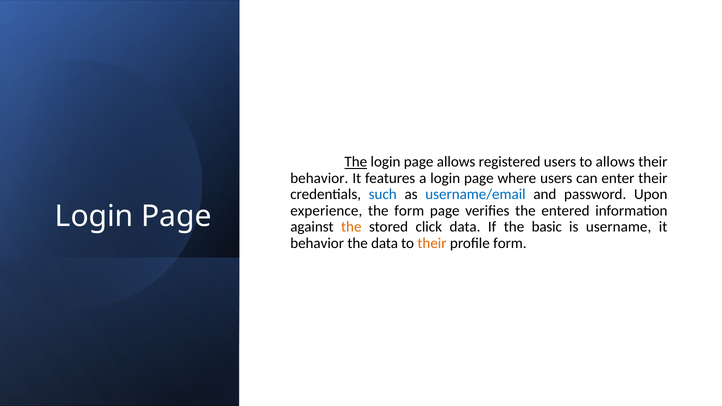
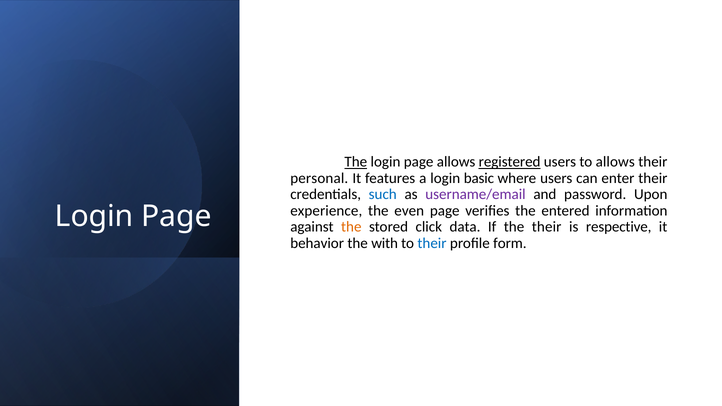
registered underline: none -> present
behavior at (319, 178): behavior -> personal
a login page: page -> basic
username/email colour: blue -> purple
the form: form -> even
the basic: basic -> their
username: username -> respective
the data: data -> with
their at (432, 243) colour: orange -> blue
